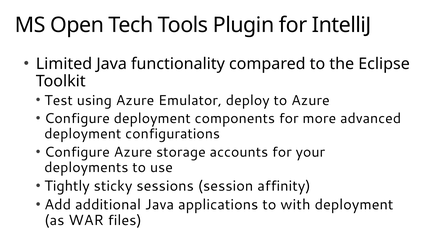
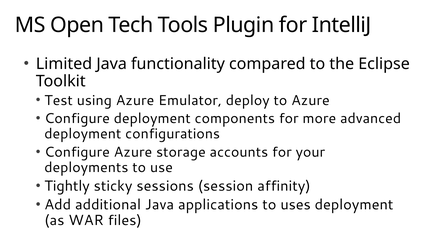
with: with -> uses
